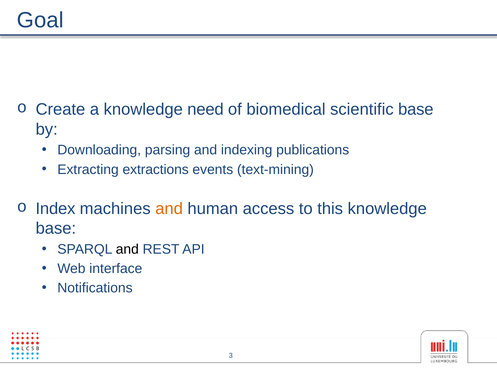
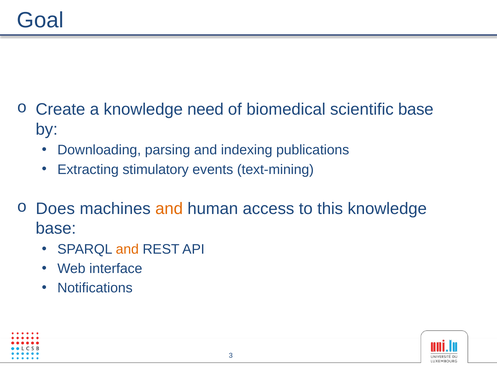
extractions: extractions -> stimulatory
Index: Index -> Does
and at (127, 249) colour: black -> orange
